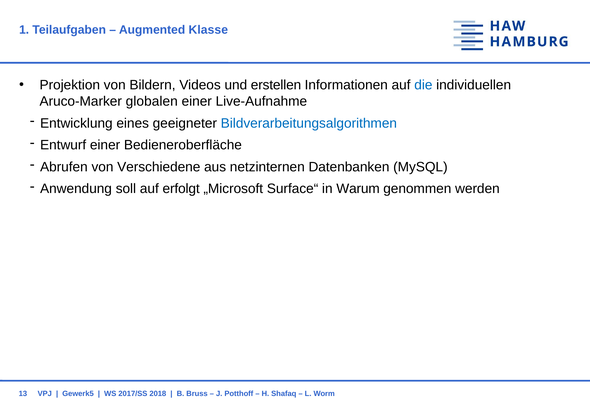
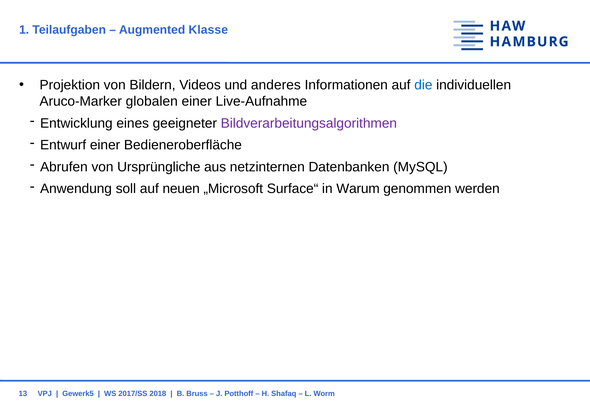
erstellen: erstellen -> anderes
Bildverarbeitungsalgorithmen colour: blue -> purple
Verschiedene: Verschiedene -> Ursprüngliche
erfolgt: erfolgt -> neuen
